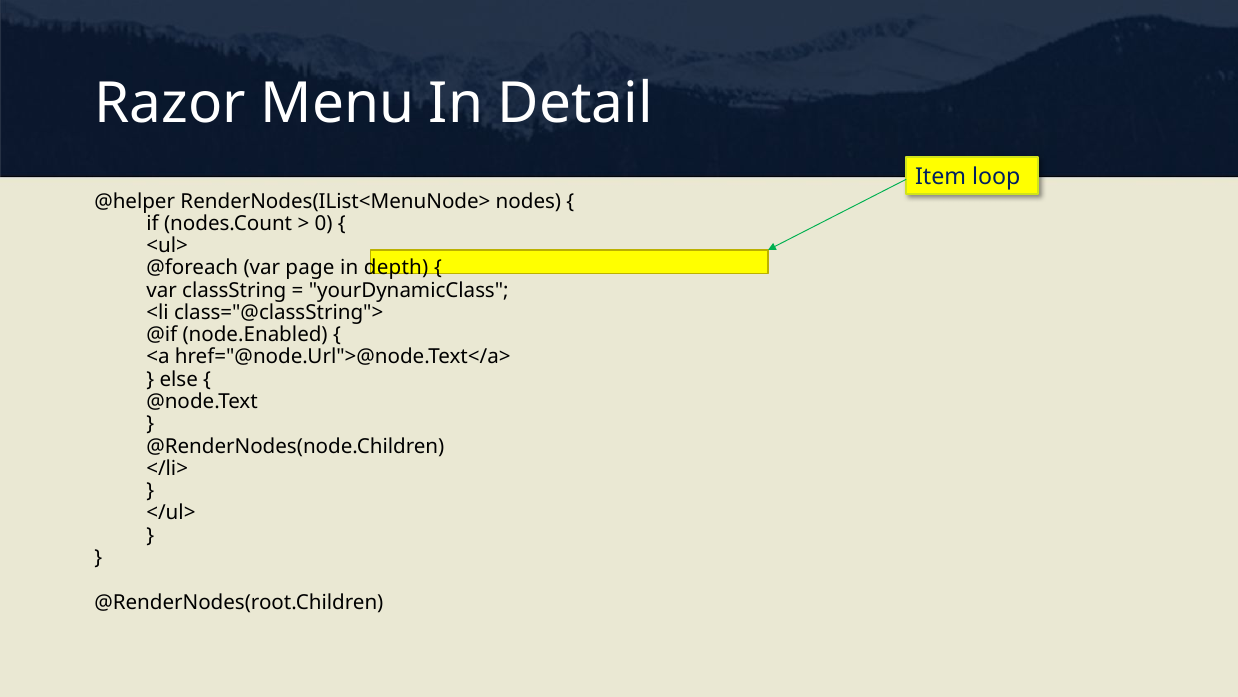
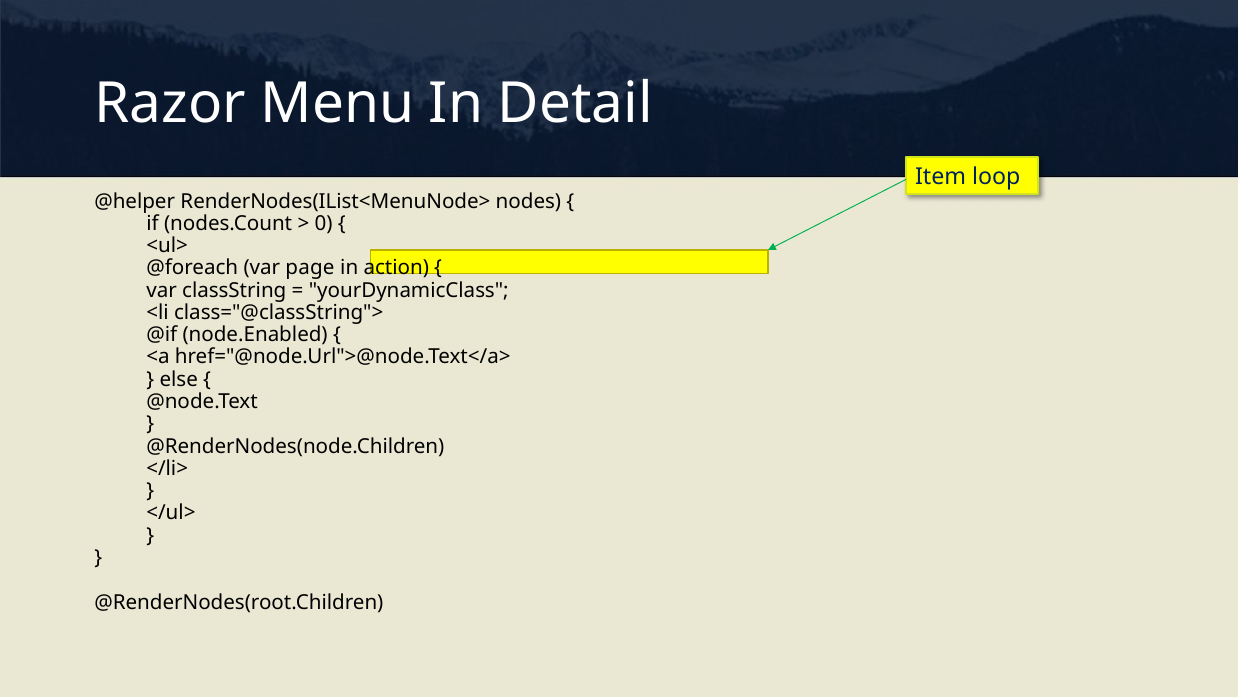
depth: depth -> action
